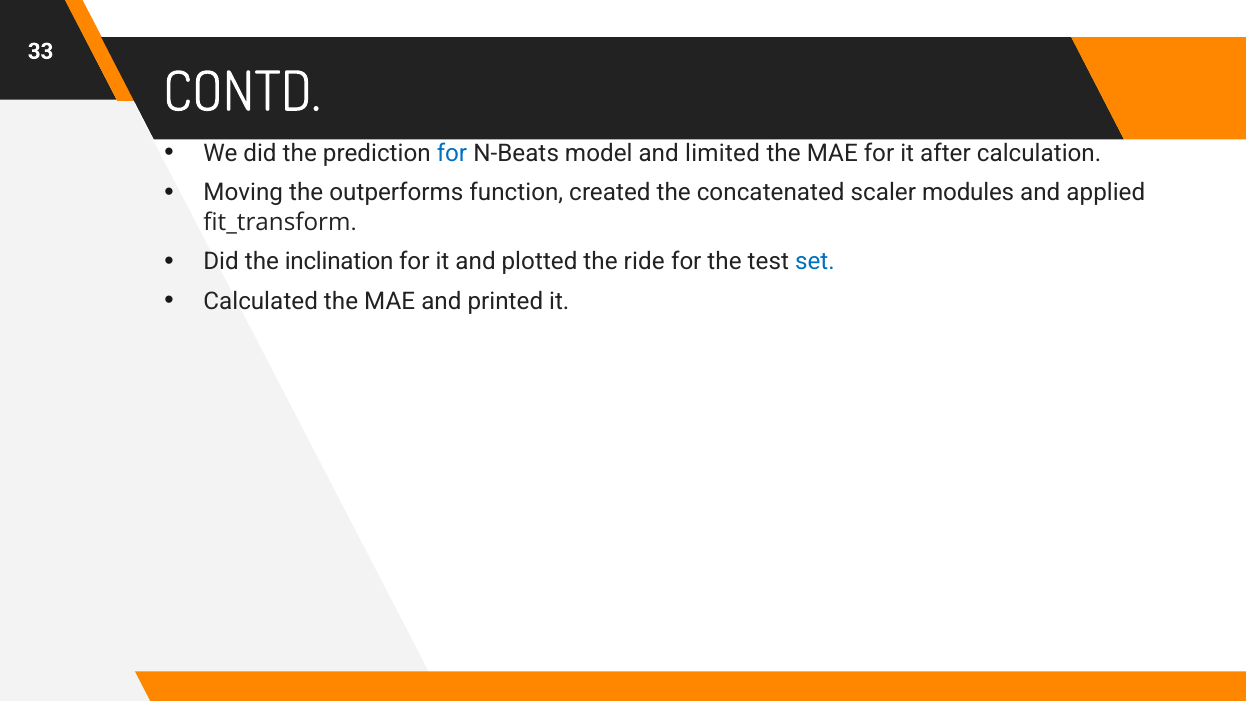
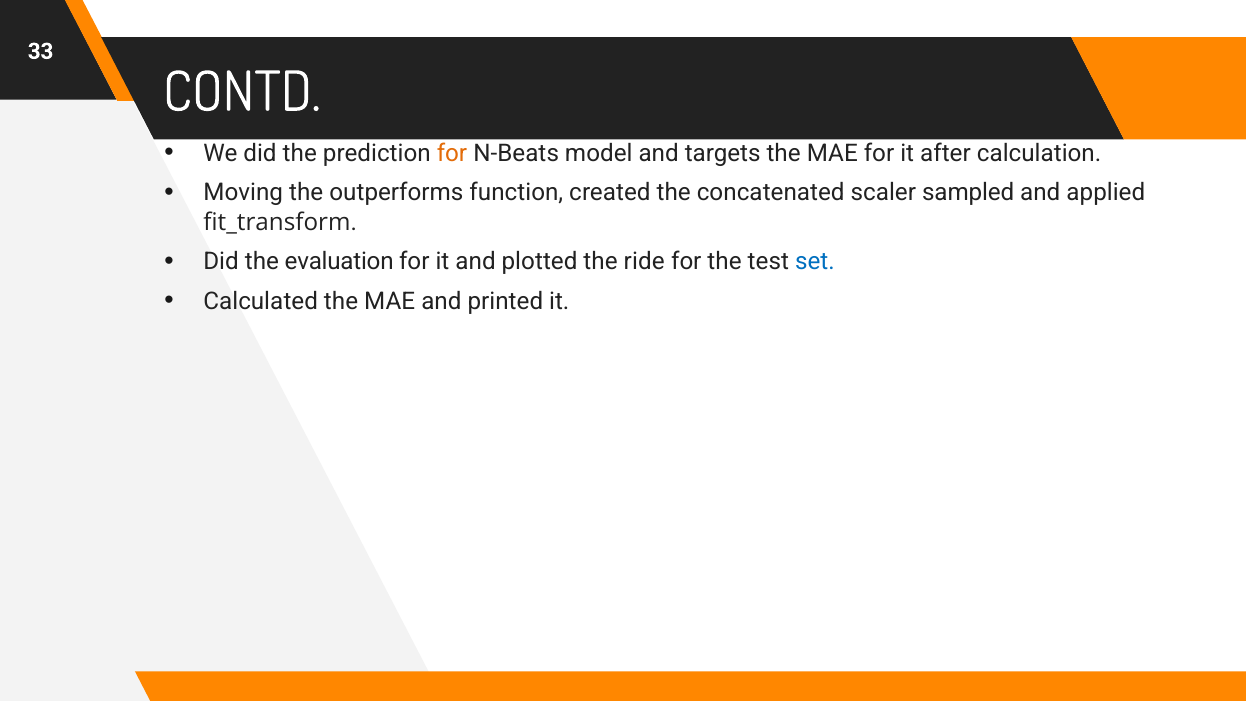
for at (452, 153) colour: blue -> orange
limited: limited -> targets
modules: modules -> sampled
inclination: inclination -> evaluation
